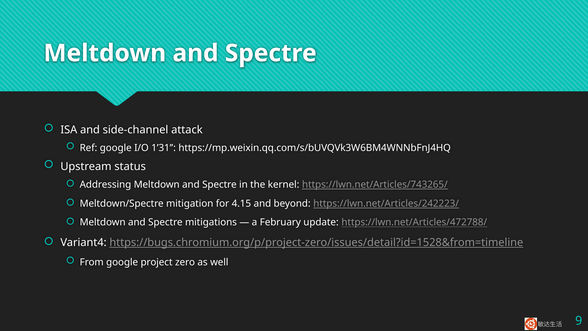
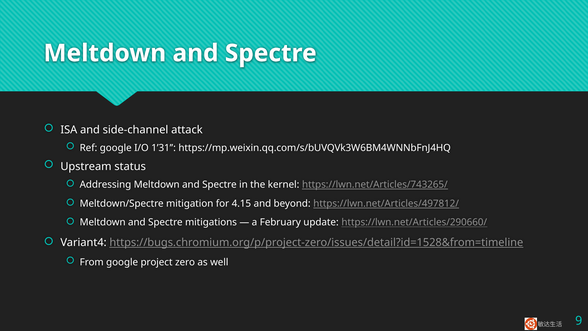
https://lwn.net/Articles/242223/: https://lwn.net/Articles/242223/ -> https://lwn.net/Articles/497812/
https://lwn.net/Articles/472788/: https://lwn.net/Articles/472788/ -> https://lwn.net/Articles/290660/
